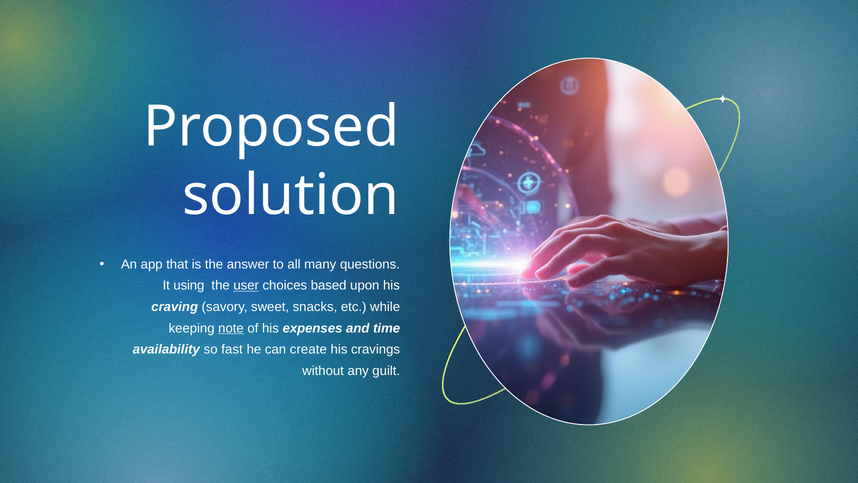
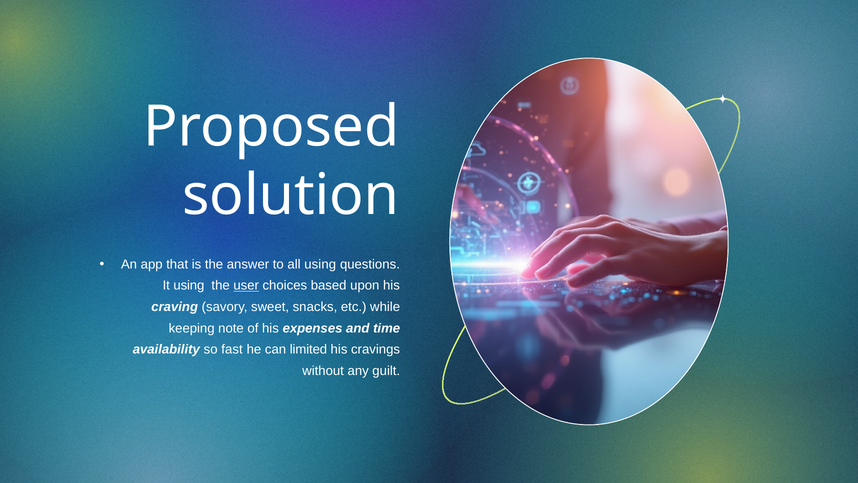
all many: many -> using
note underline: present -> none
create: create -> limited
